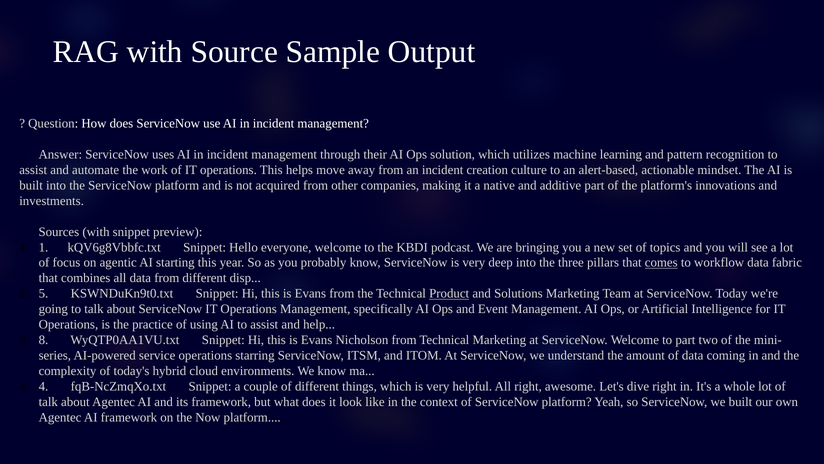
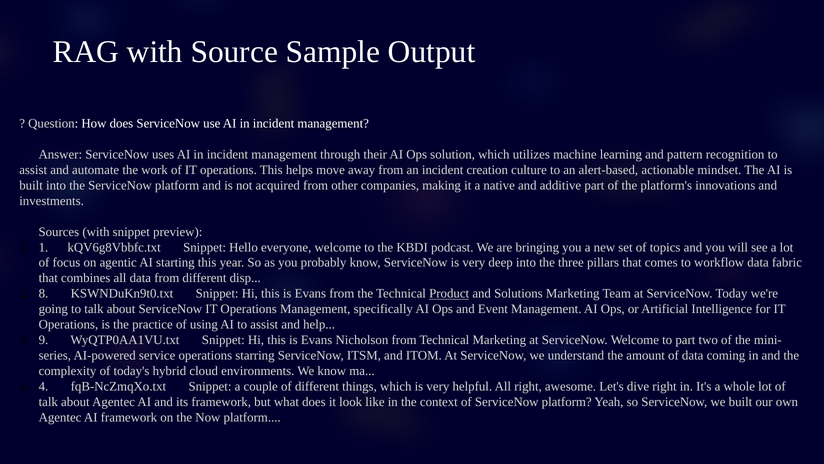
comes underline: present -> none
5: 5 -> 8
8: 8 -> 9
